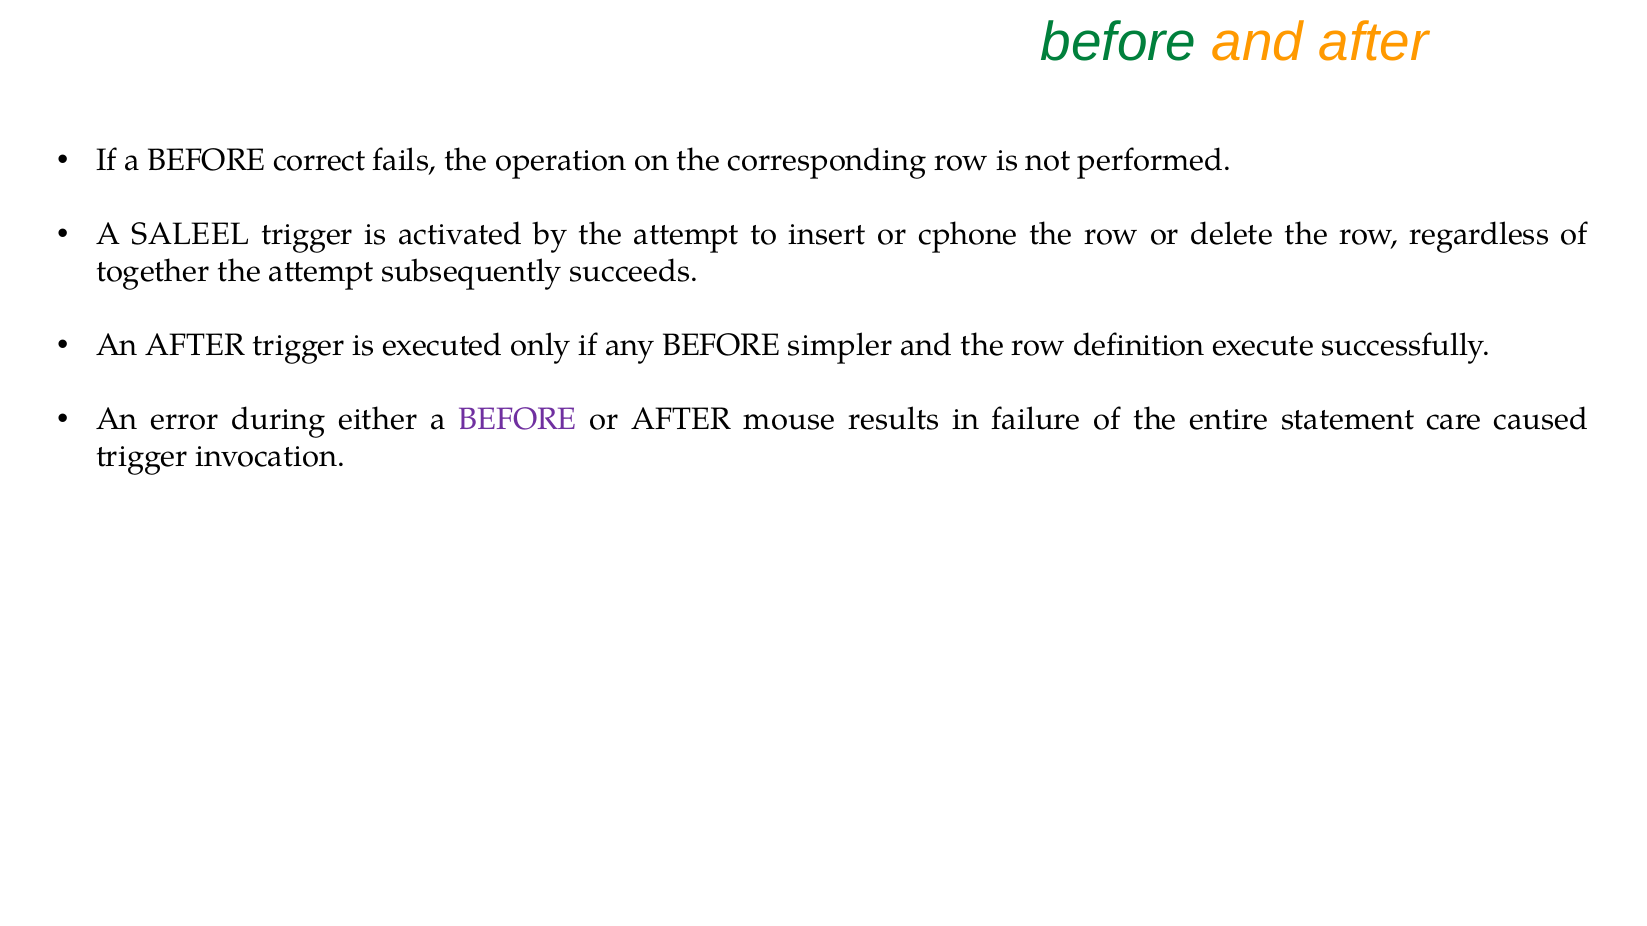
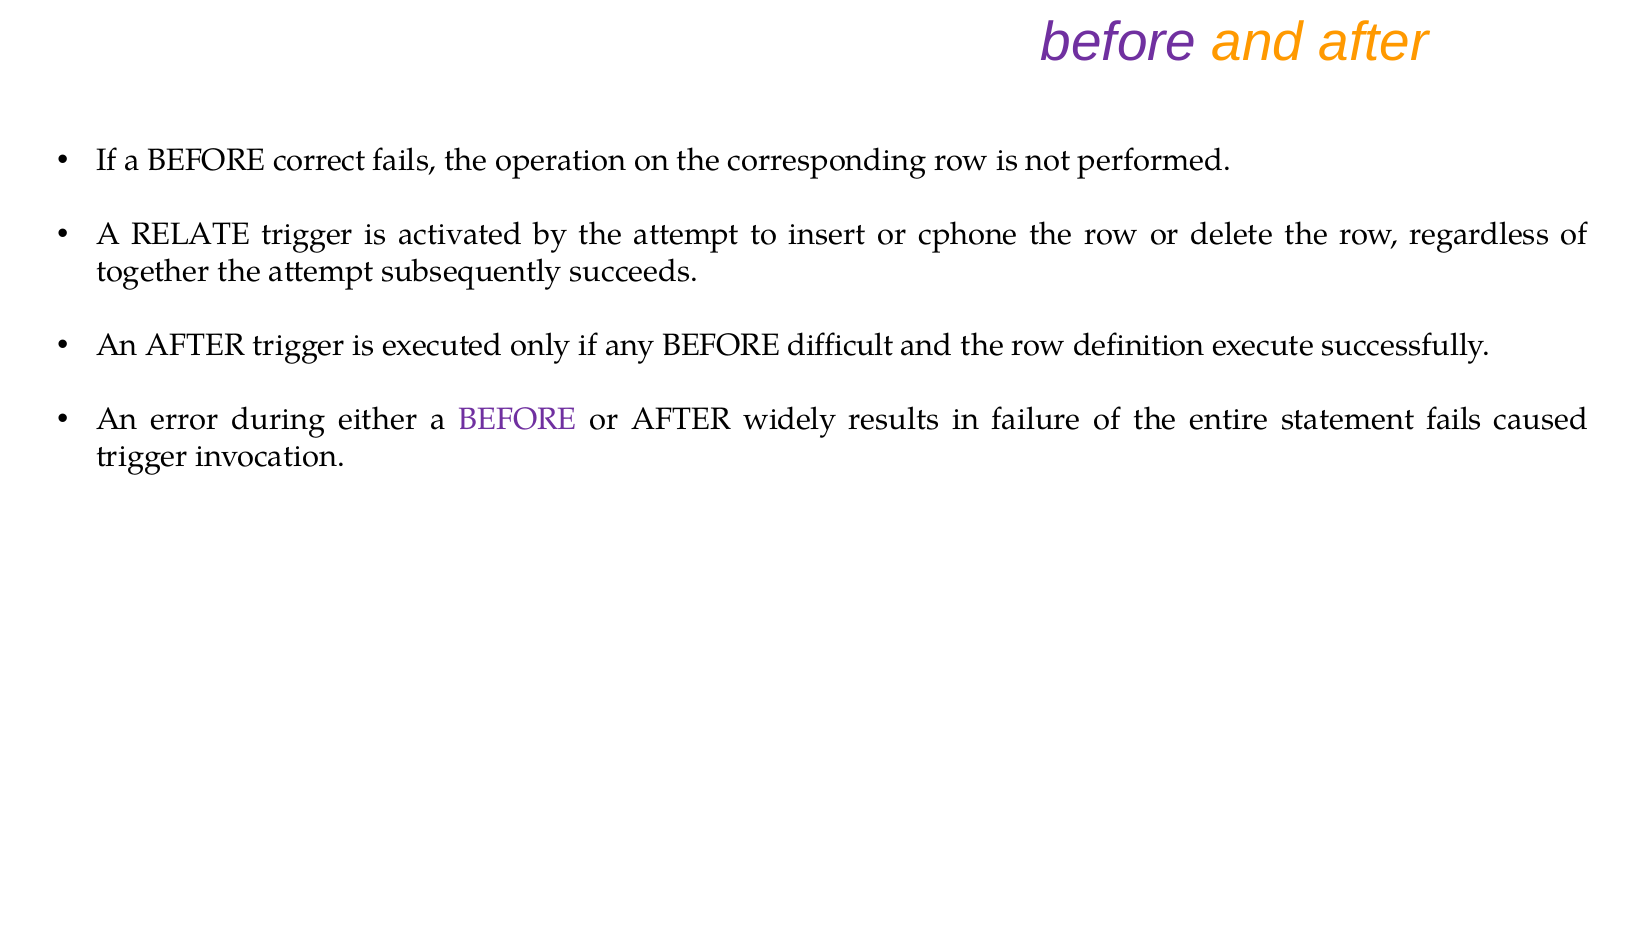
before at (1119, 43) colour: green -> purple
SALEEL: SALEEL -> RELATE
simpler: simpler -> difficult
mouse: mouse -> widely
statement care: care -> fails
